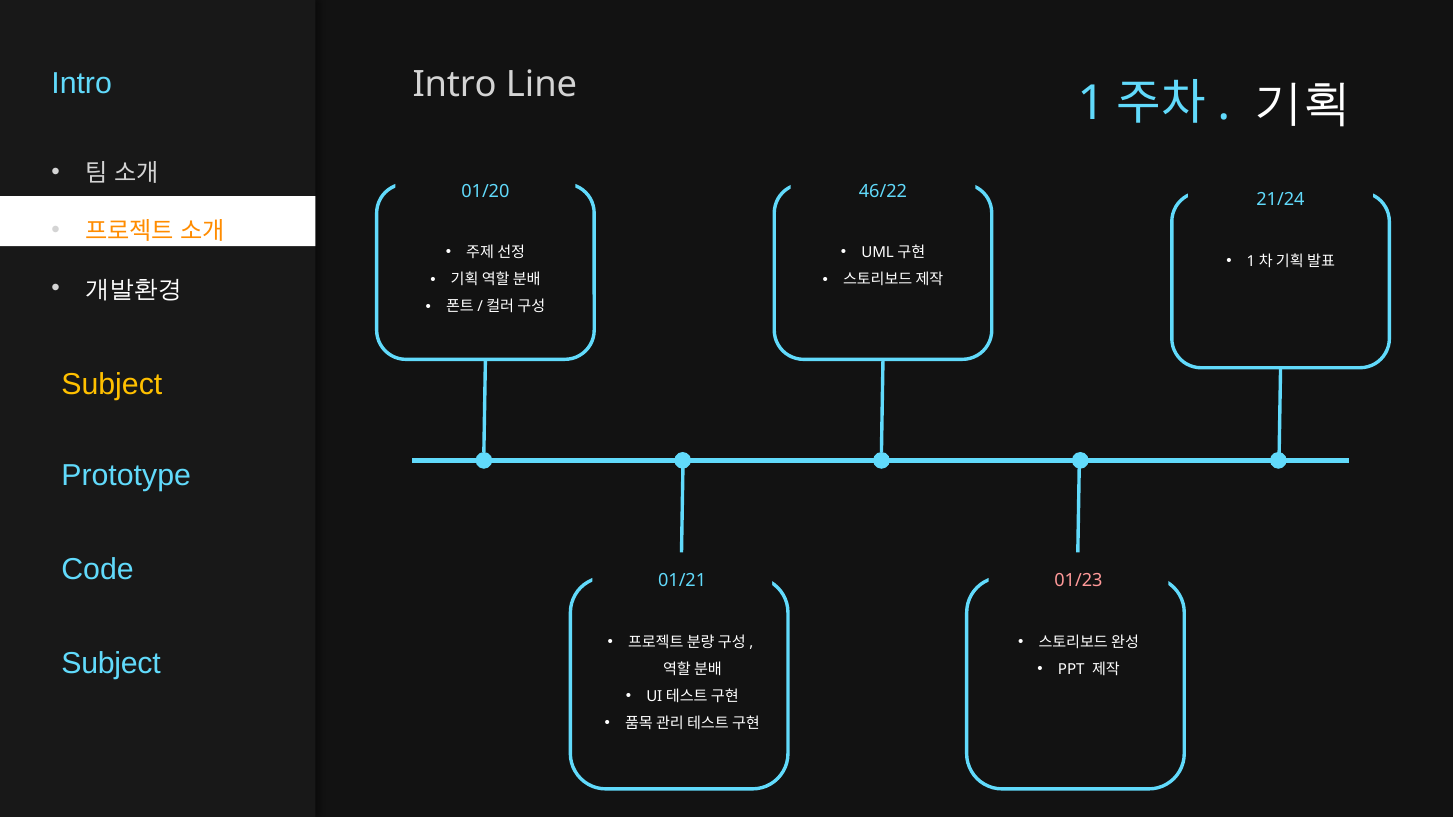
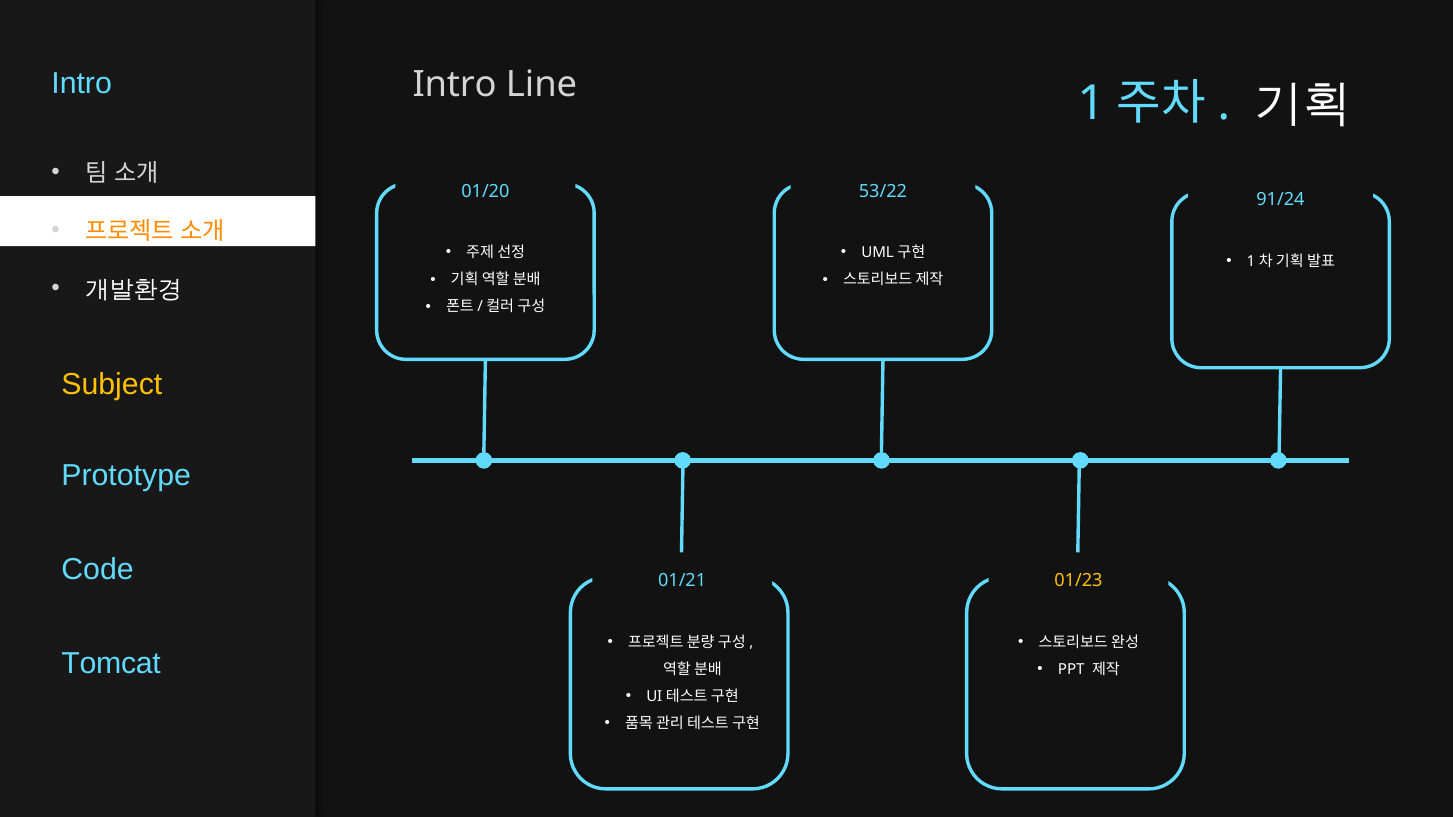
46/22: 46/22 -> 53/22
21/24: 21/24 -> 91/24
01/23 colour: pink -> yellow
Subject at (111, 664): Subject -> Tomcat
